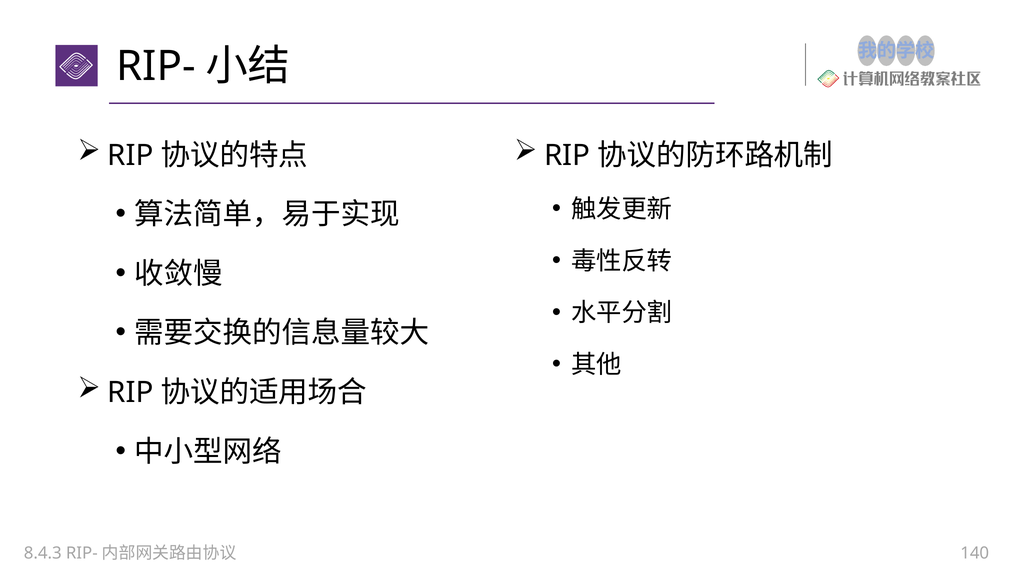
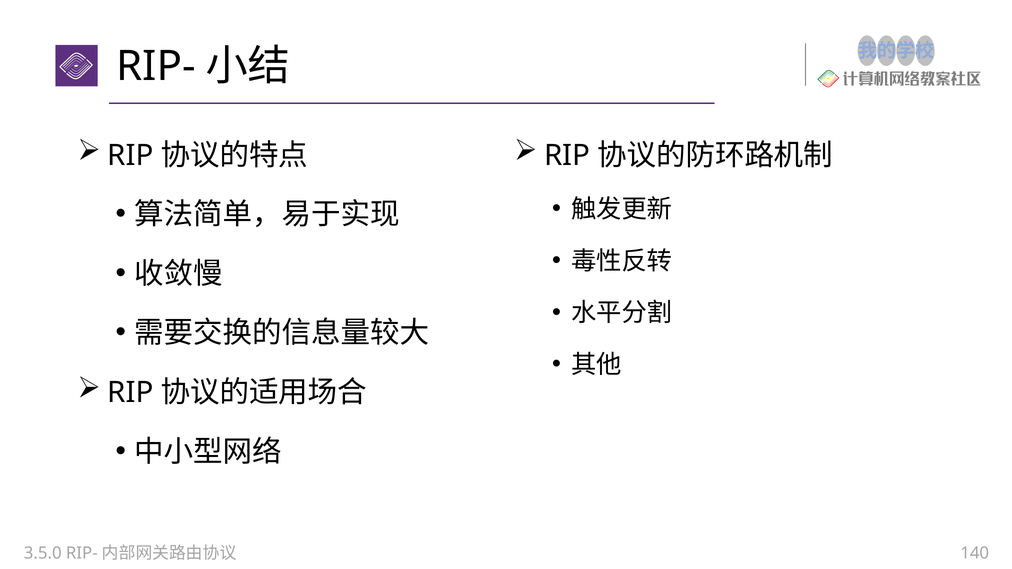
8.4.3: 8.4.3 -> 3.5.0
